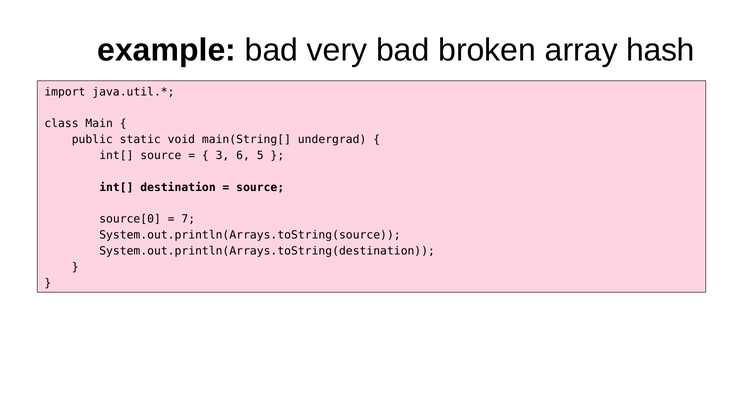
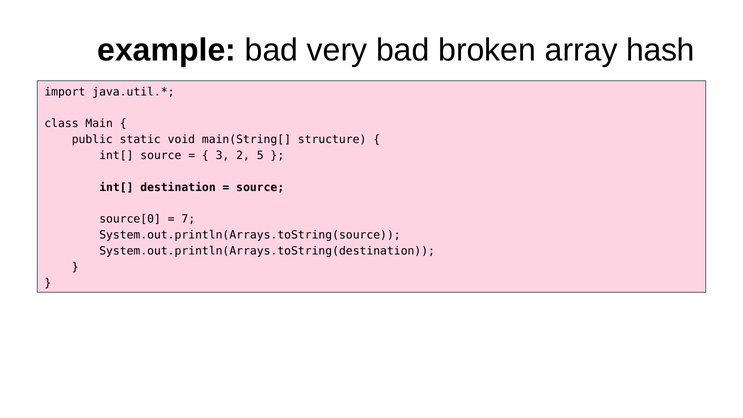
undergrad: undergrad -> structure
6: 6 -> 2
